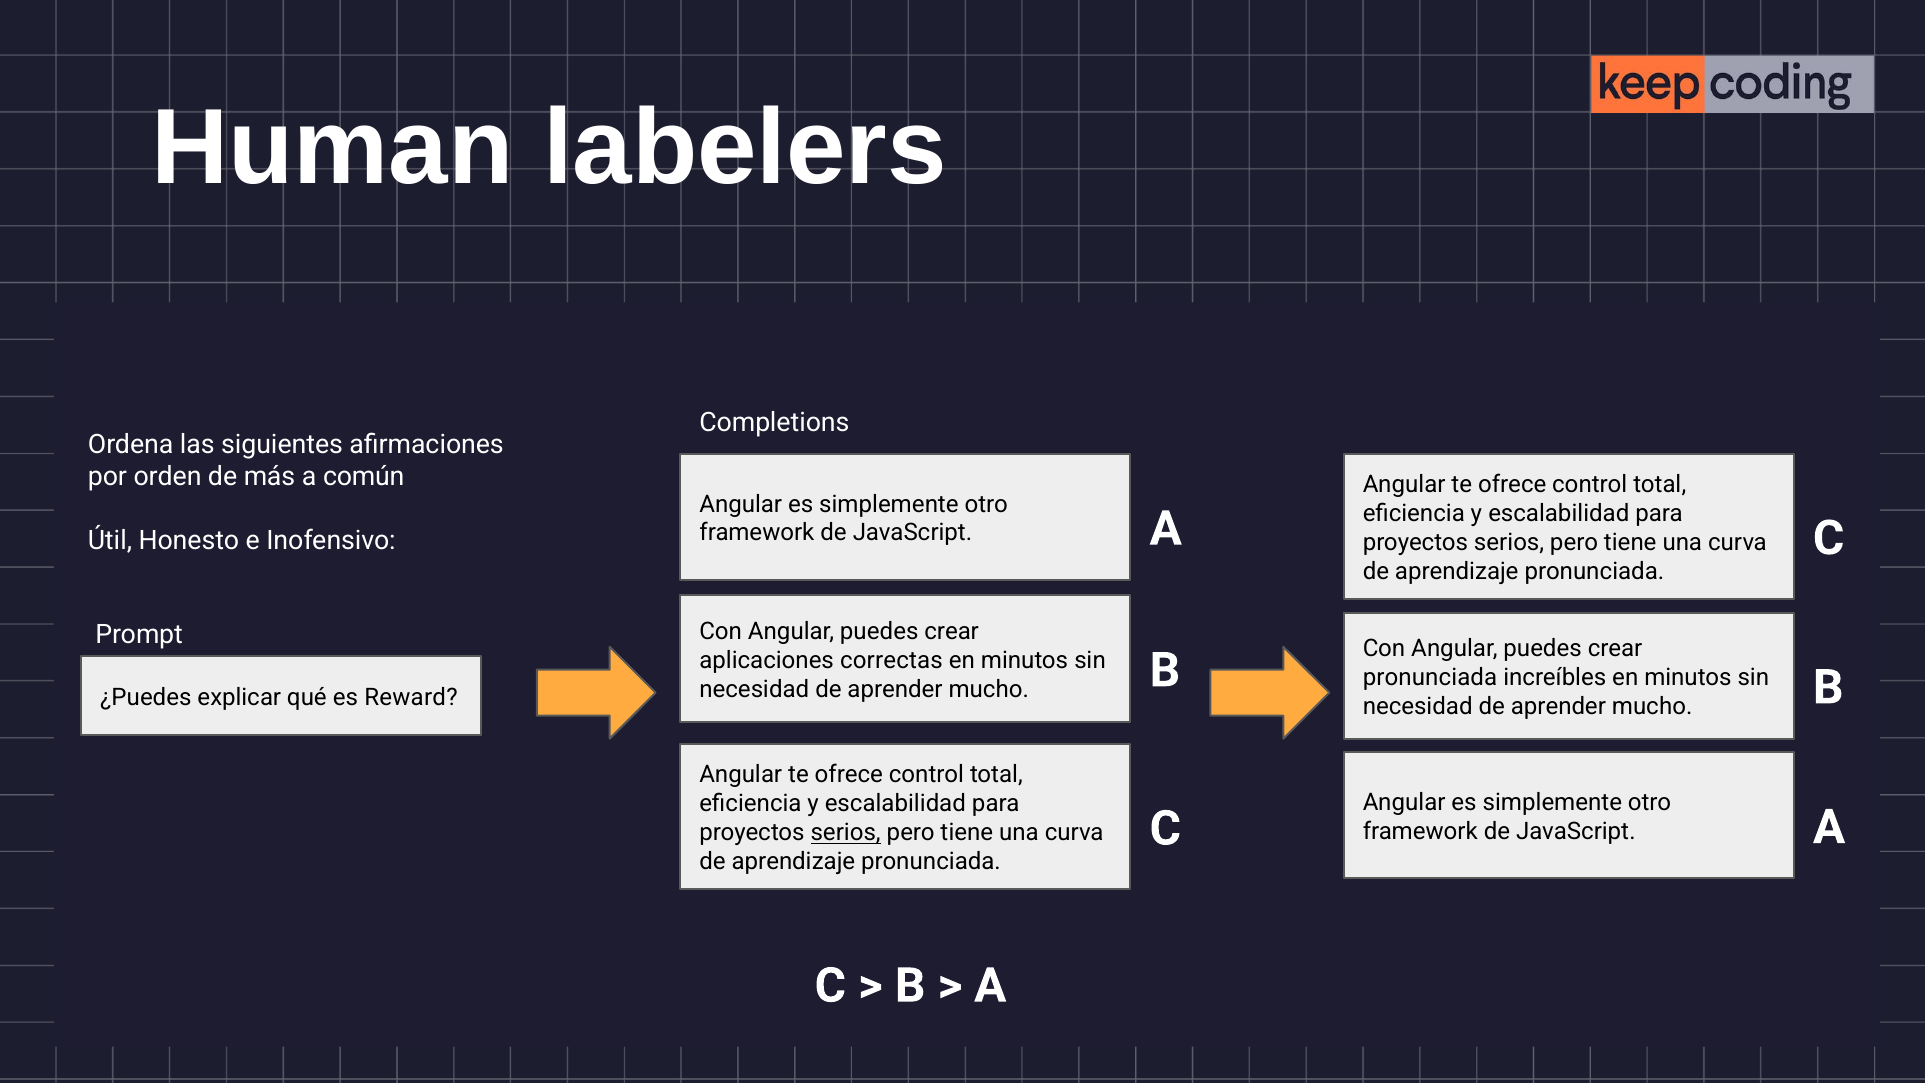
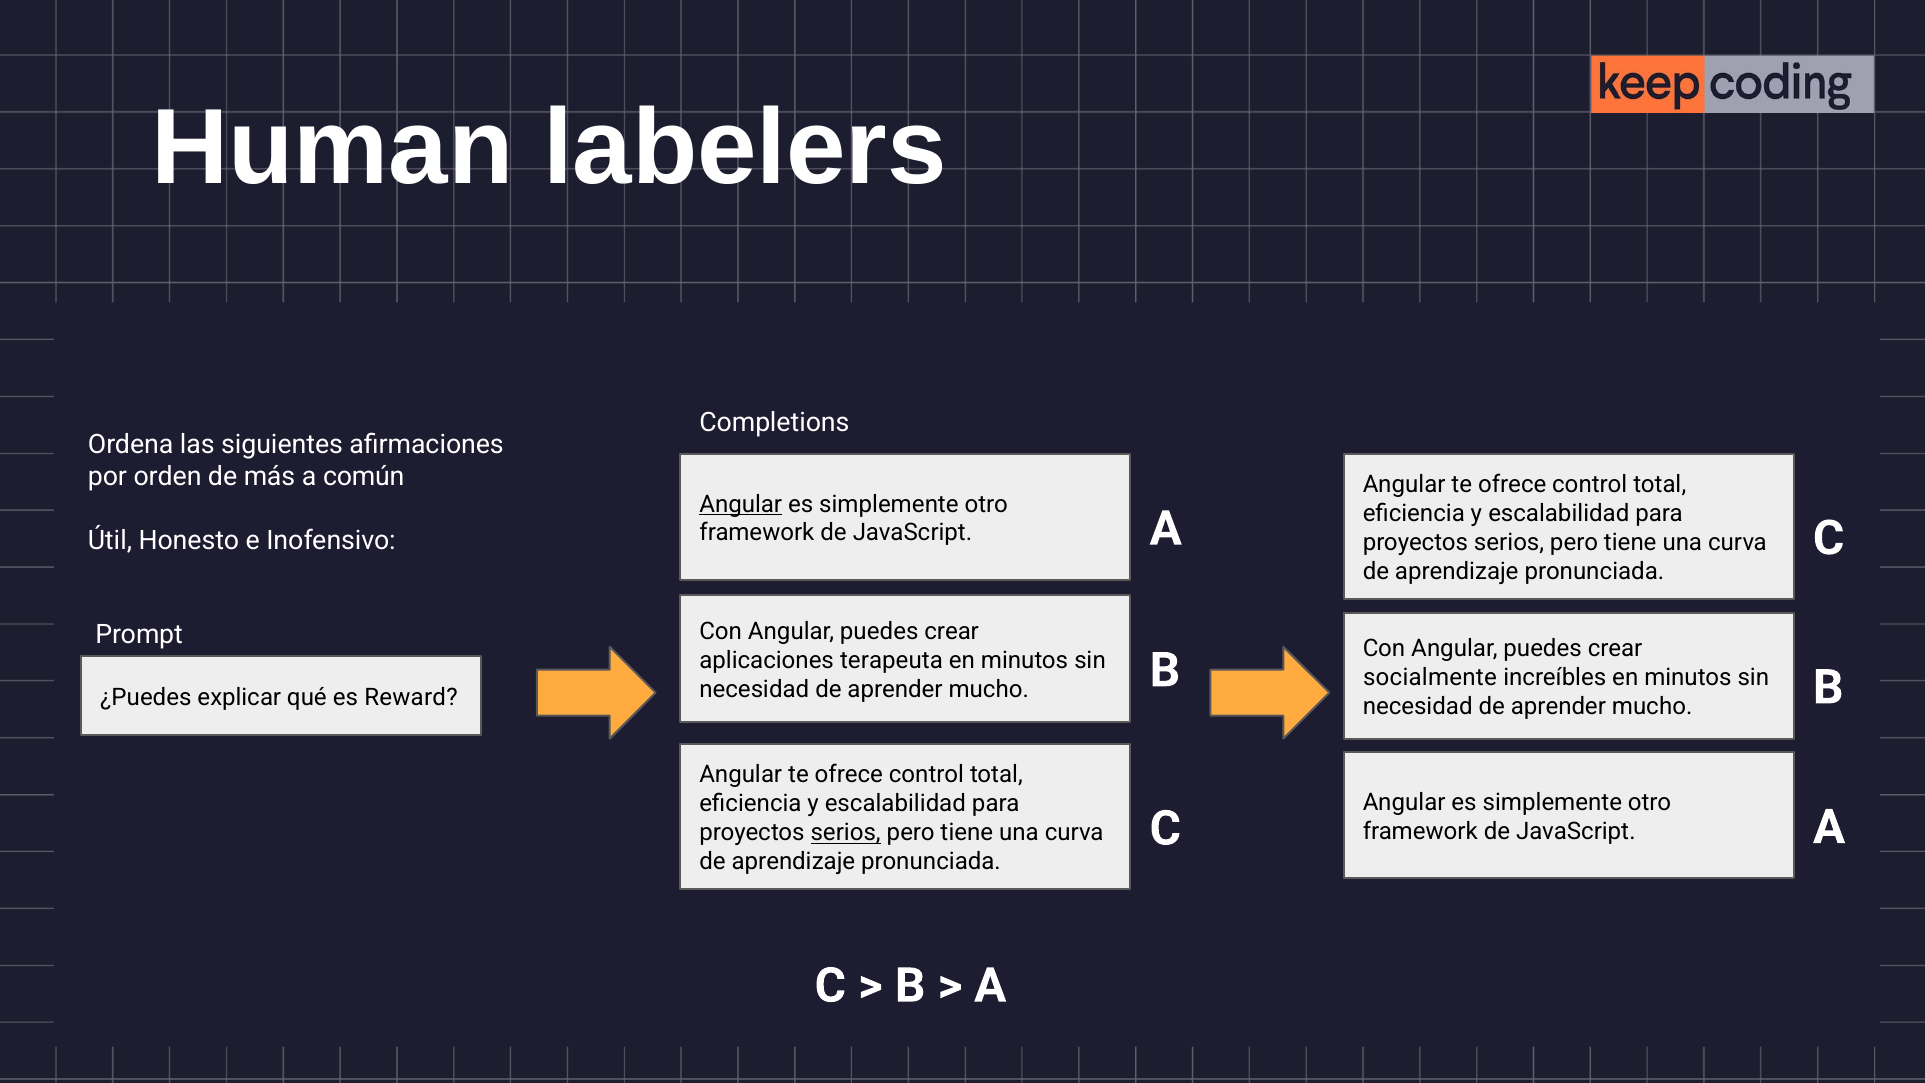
Angular at (741, 504) underline: none -> present
correctas: correctas -> terapeuta
pronunciada at (1430, 677): pronunciada -> socialmente
